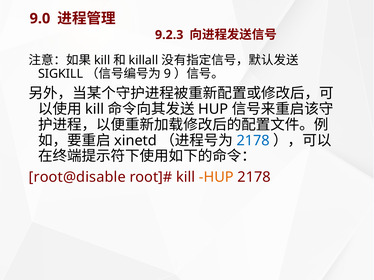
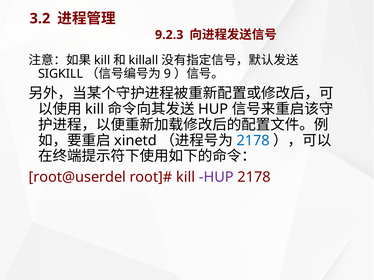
9.0: 9.0 -> 3.2
root@disable: root@disable -> root@userdel
HUP at (216, 177) colour: orange -> purple
